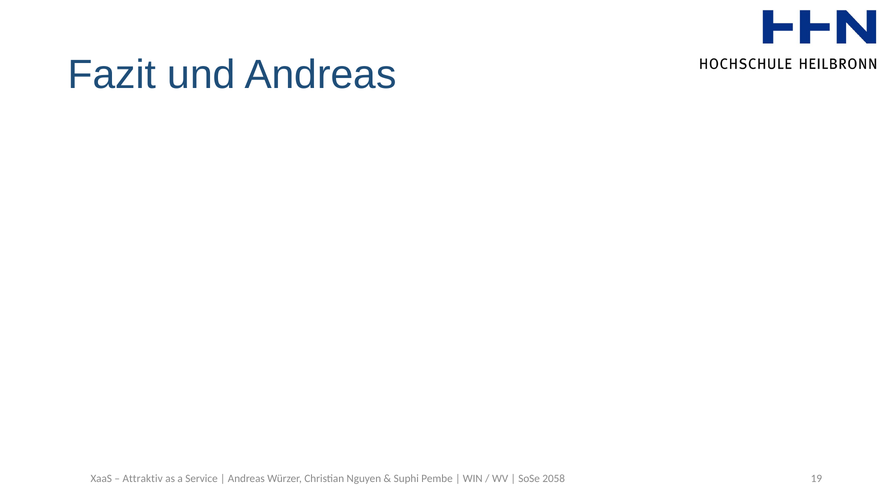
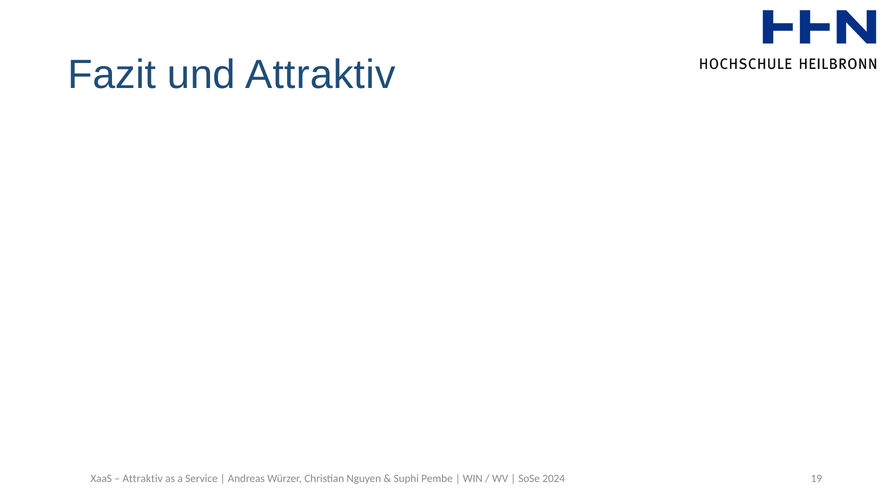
und Andreas: Andreas -> Attraktiv
2058: 2058 -> 2024
